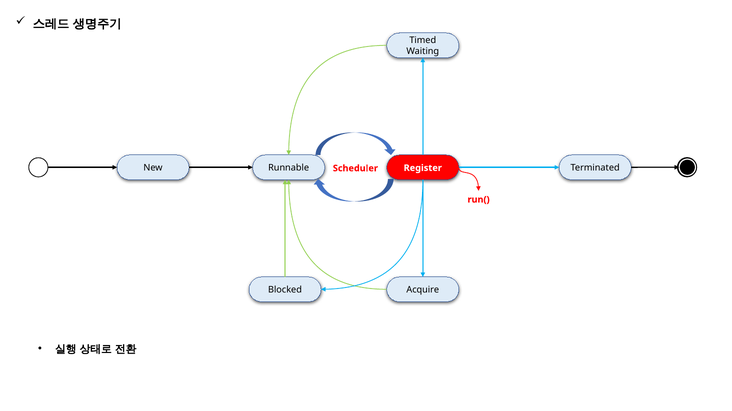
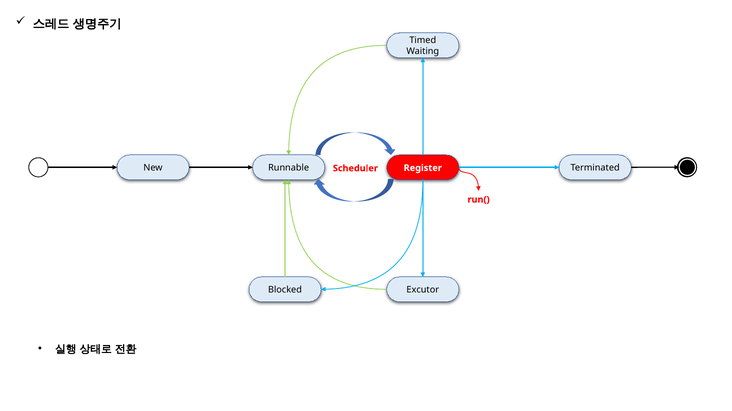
Acquire: Acquire -> Excutor
